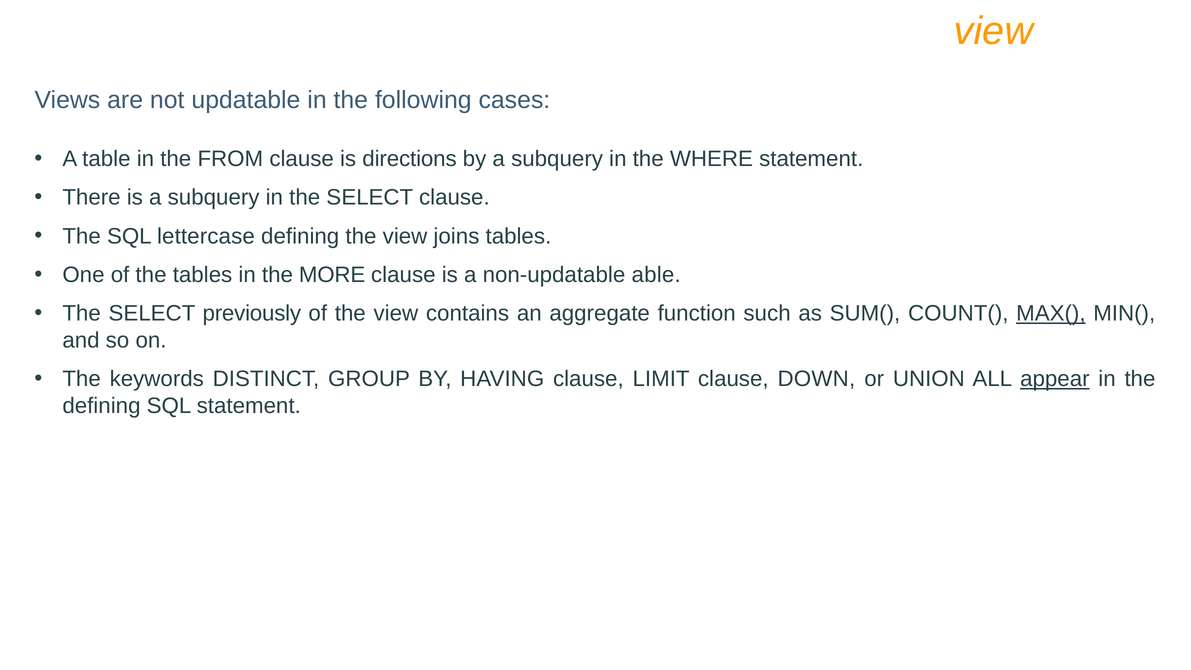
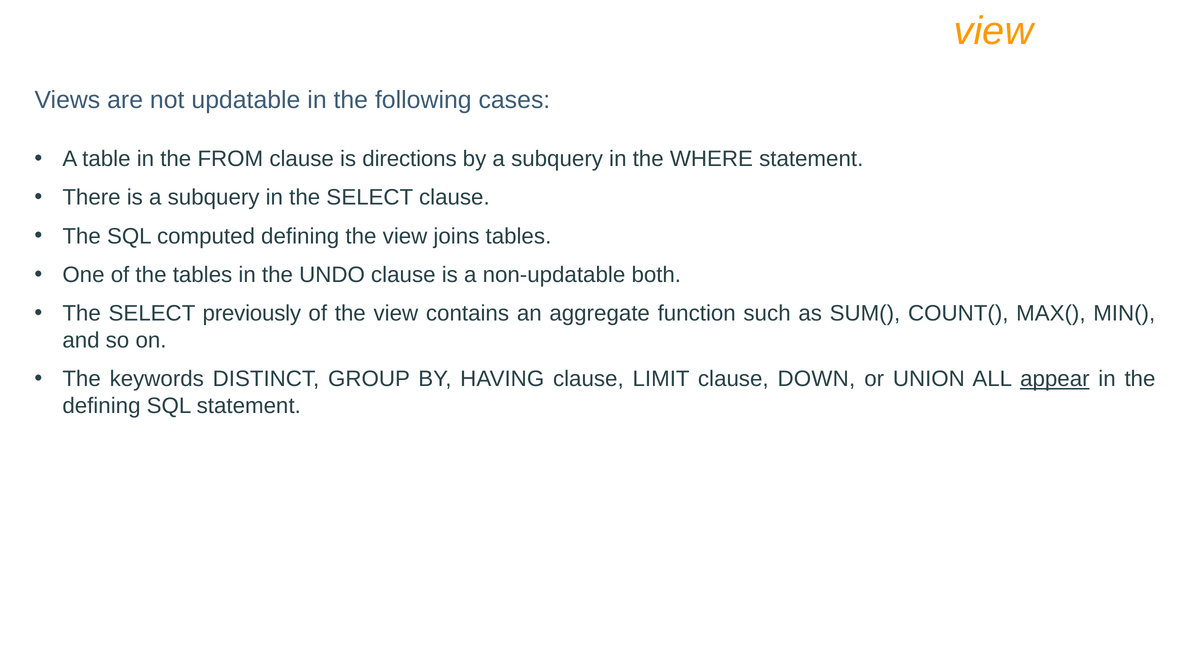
lettercase: lettercase -> computed
MORE: MORE -> UNDO
able: able -> both
MAX( underline: present -> none
